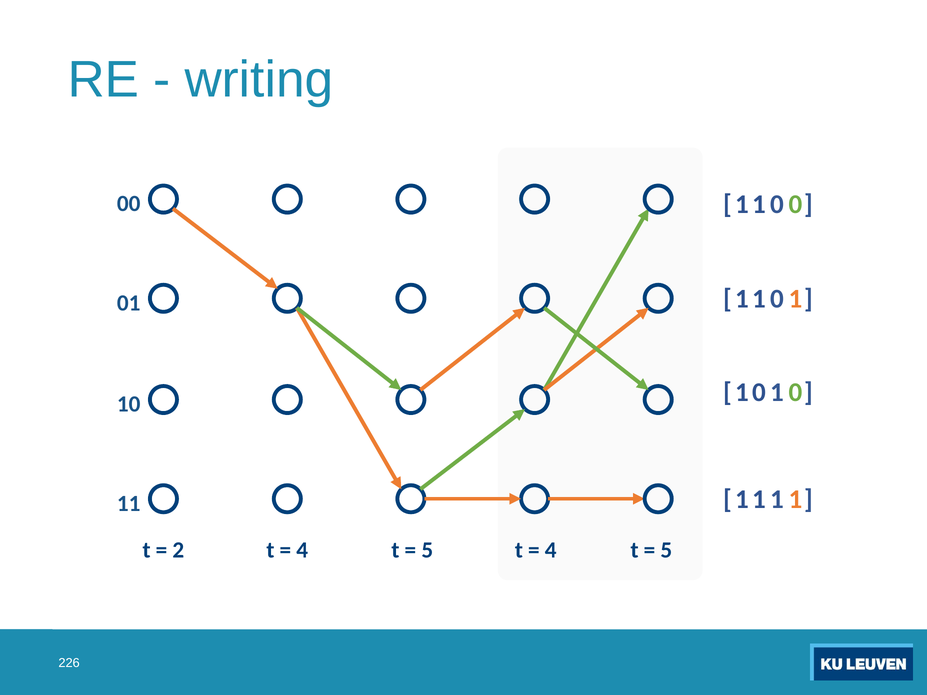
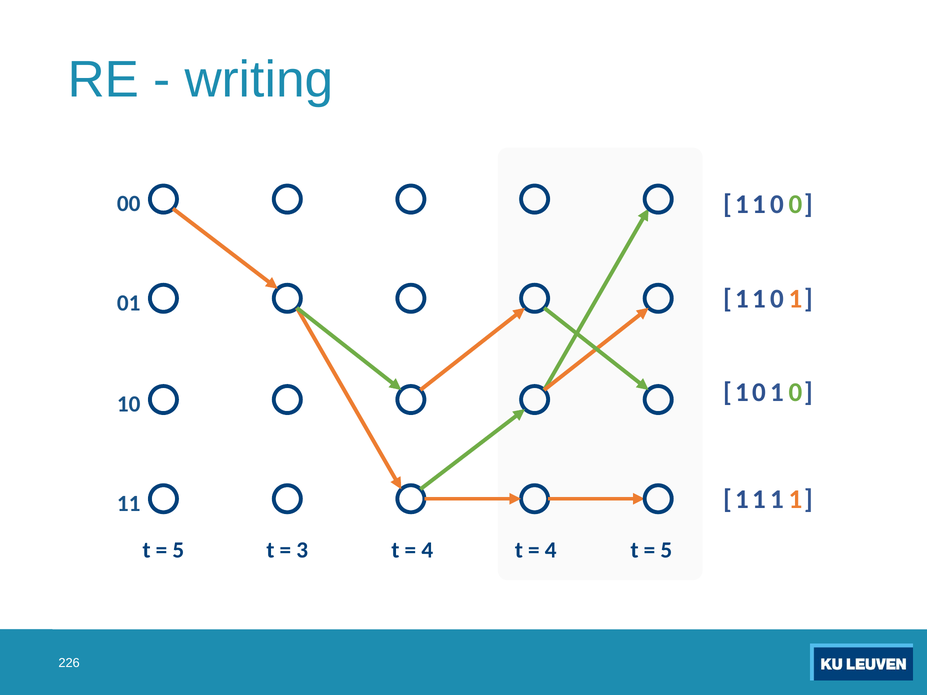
2 at (178, 550): 2 -> 5
4 at (302, 550): 4 -> 3
5 at (427, 550): 5 -> 4
